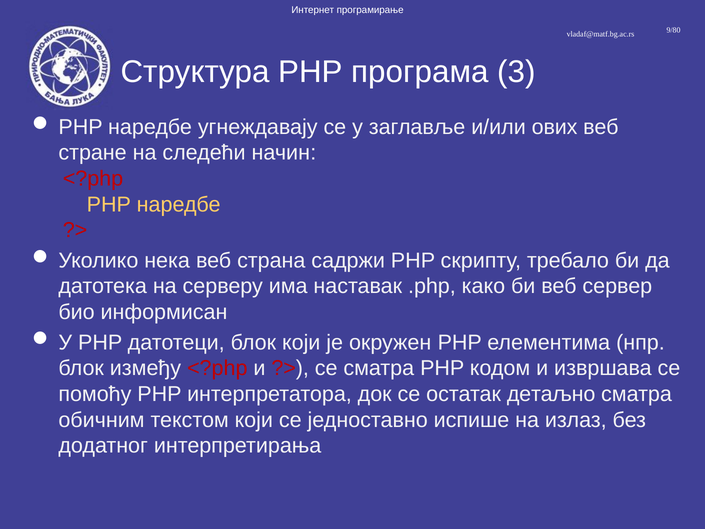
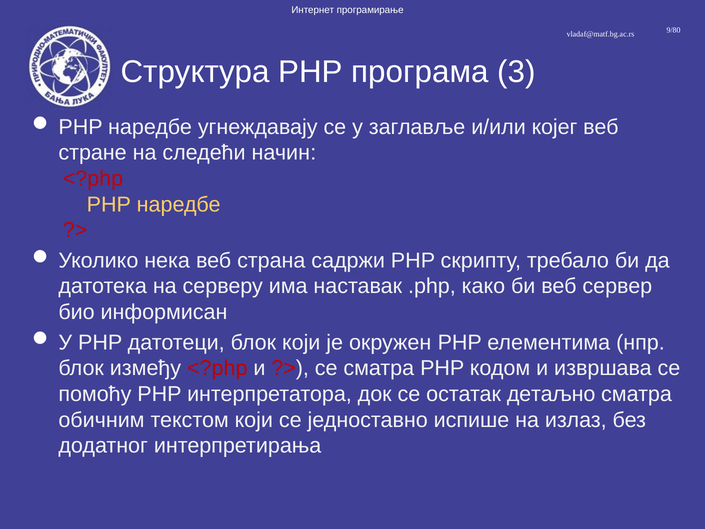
ових: ових -> којег
